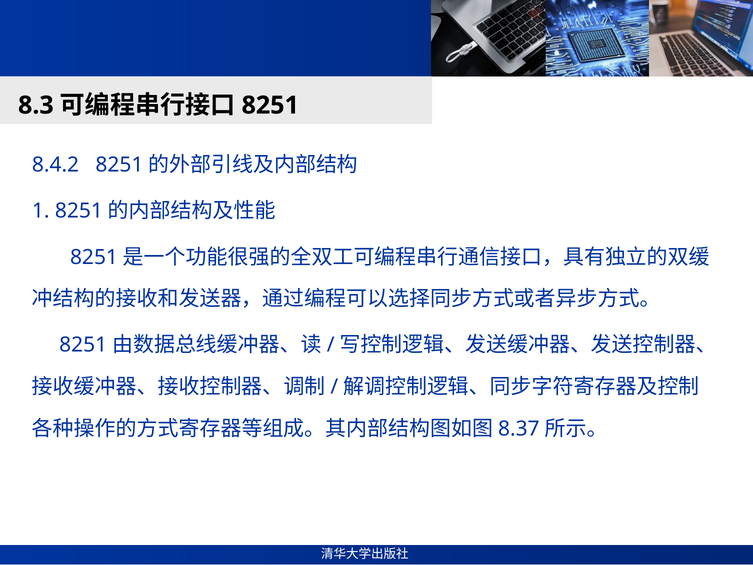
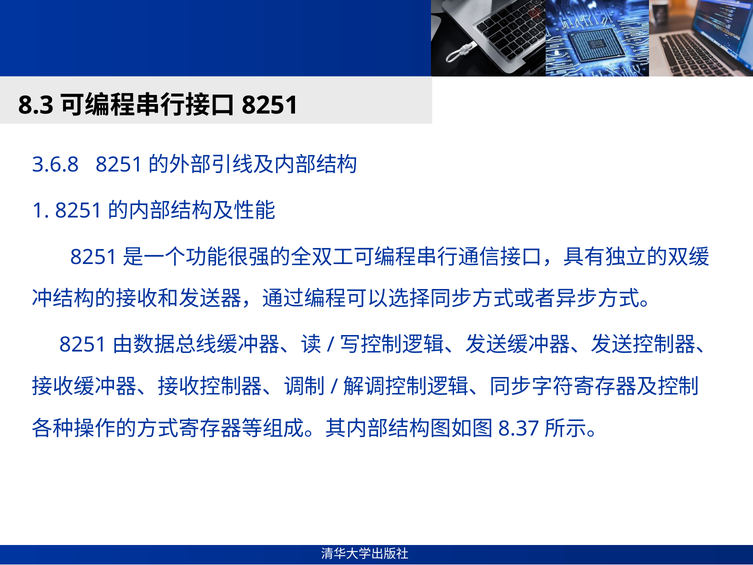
8.4.2: 8.4.2 -> 3.6.8
